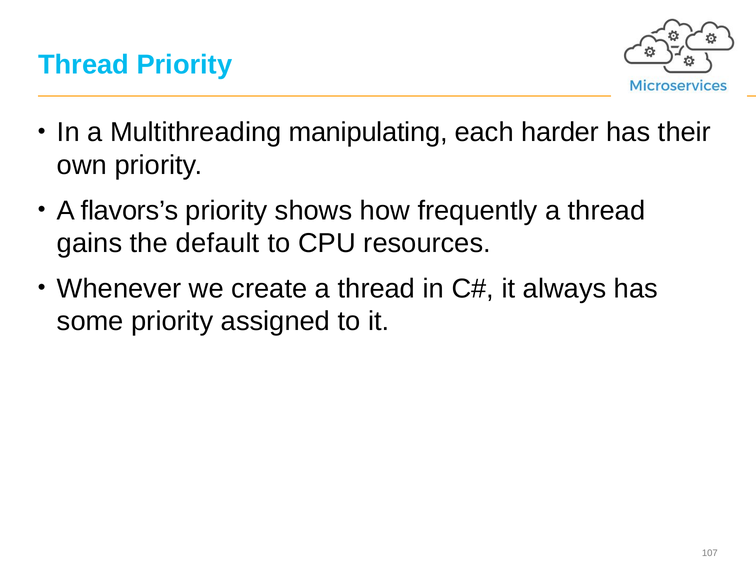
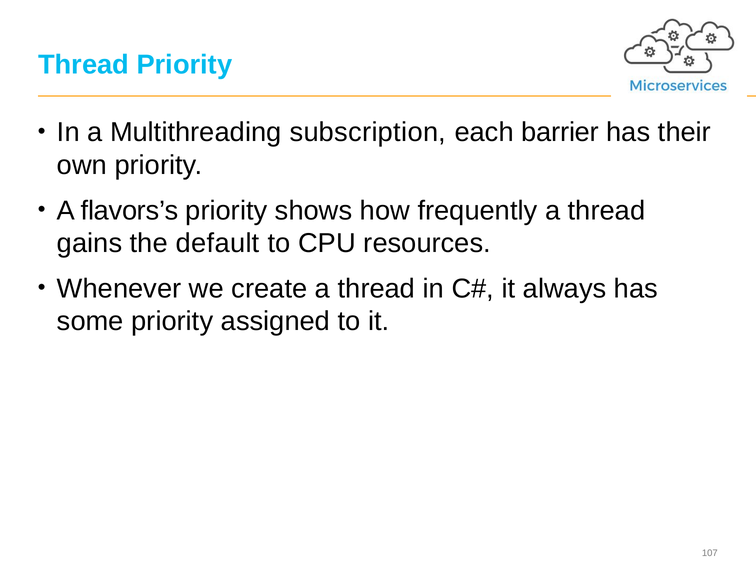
manipulating: manipulating -> subscription
harder: harder -> barrier
